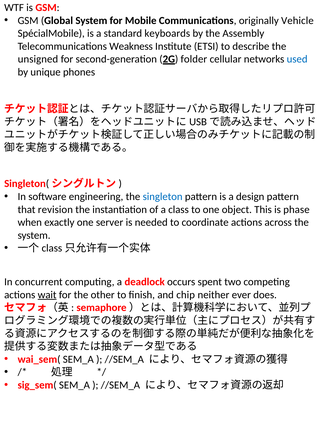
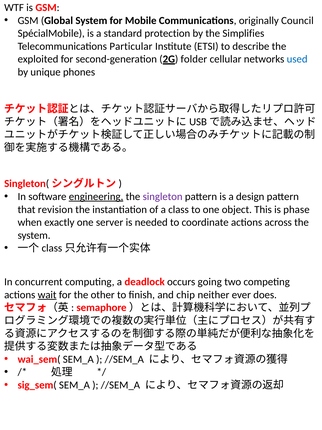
Vehicle: Vehicle -> Council
keyboards: keyboards -> protection
Assembly: Assembly -> Simplifies
Weakness: Weakness -> Particular
unsigned: unsigned -> exploited
engineering underline: none -> present
singleton colour: blue -> purple
spent: spent -> going
